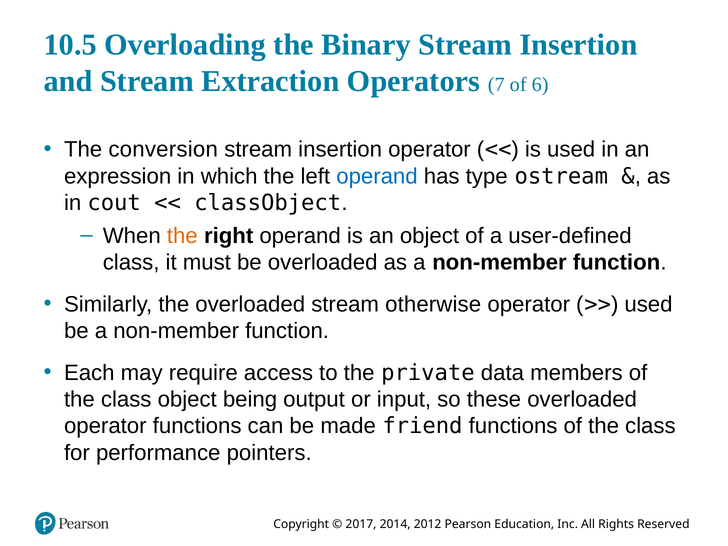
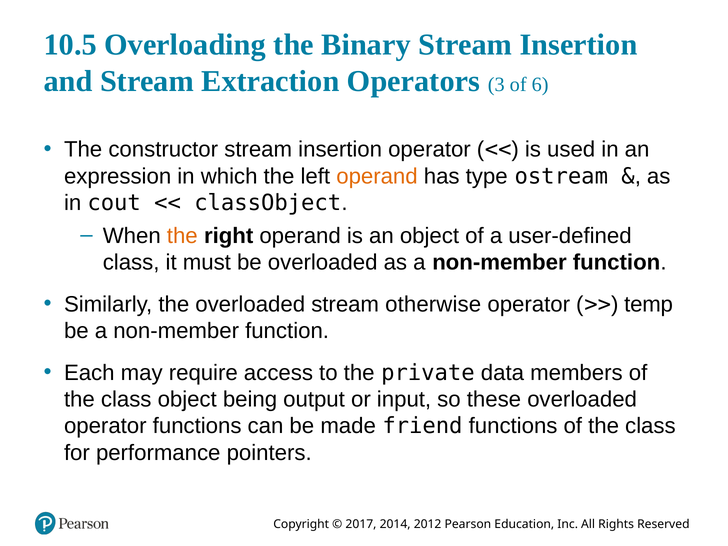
7: 7 -> 3
conversion: conversion -> constructor
operand at (377, 176) colour: blue -> orange
used at (649, 304): used -> temp
